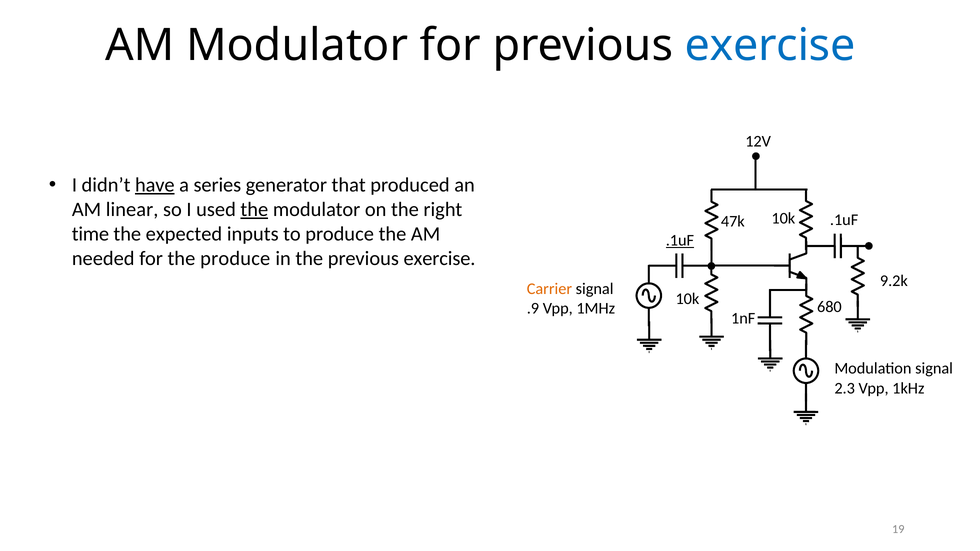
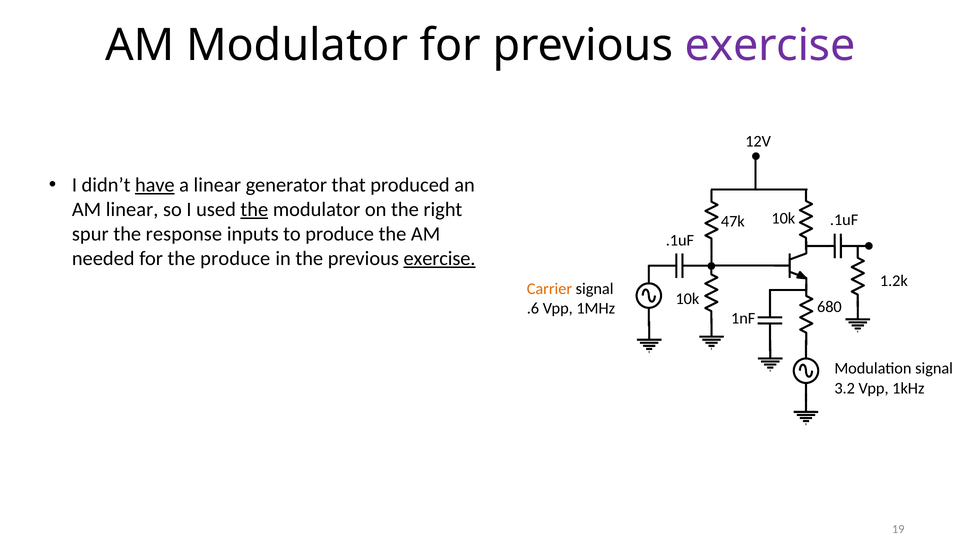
exercise at (770, 46) colour: blue -> purple
a series: series -> linear
time: time -> spur
expected: expected -> response
.1uF at (680, 241) underline: present -> none
exercise at (440, 259) underline: none -> present
9.2k: 9.2k -> 1.2k
.9: .9 -> .6
2.3: 2.3 -> 3.2
